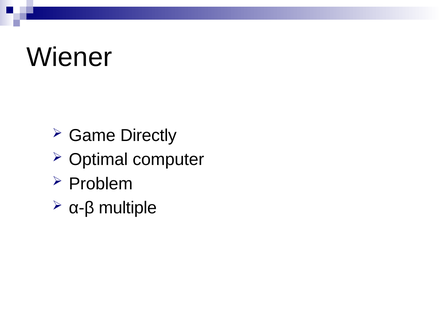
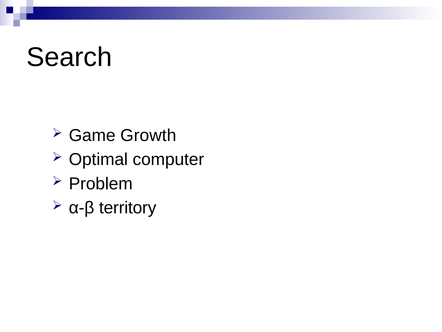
Wiener: Wiener -> Search
Directly: Directly -> Growth
multiple: multiple -> territory
